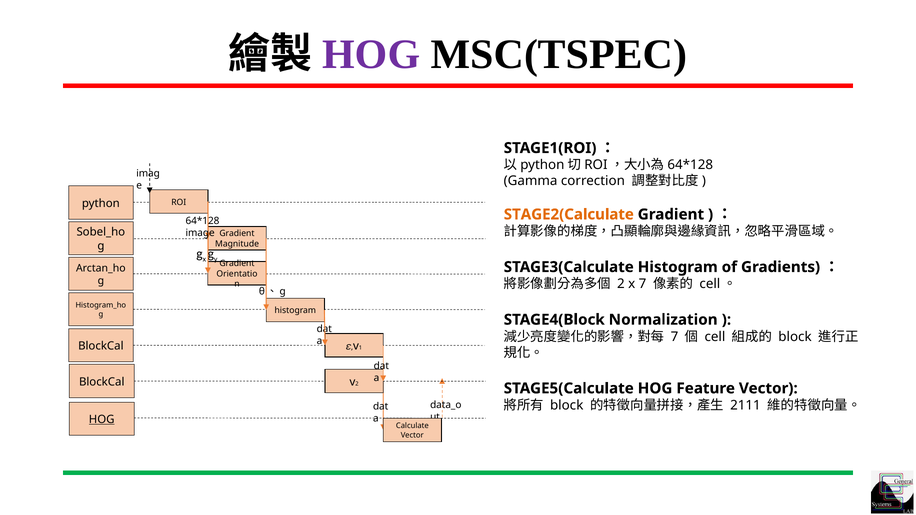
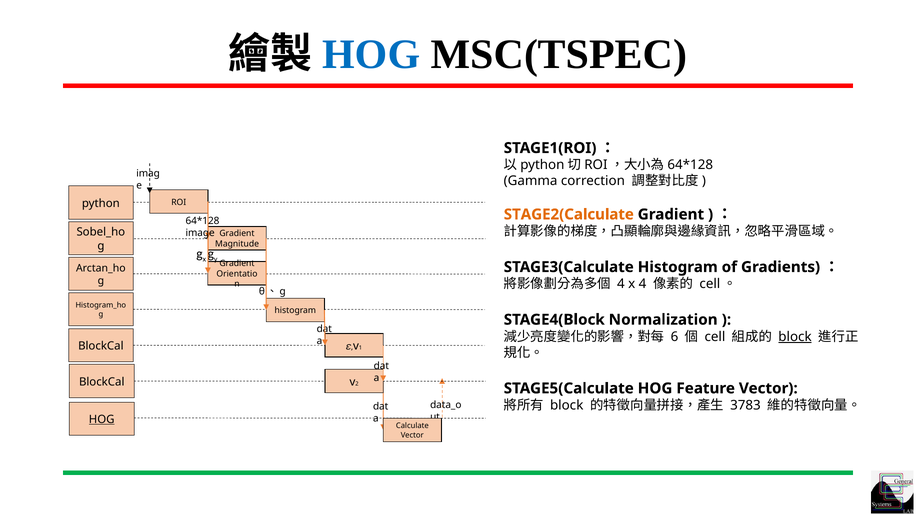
HOG at (371, 54) colour: purple -> blue
2 at (621, 284): 2 -> 4
x 7: 7 -> 4
7 at (674, 337): 7 -> 6
block at (795, 337) underline: none -> present
2111: 2111 -> 3783
